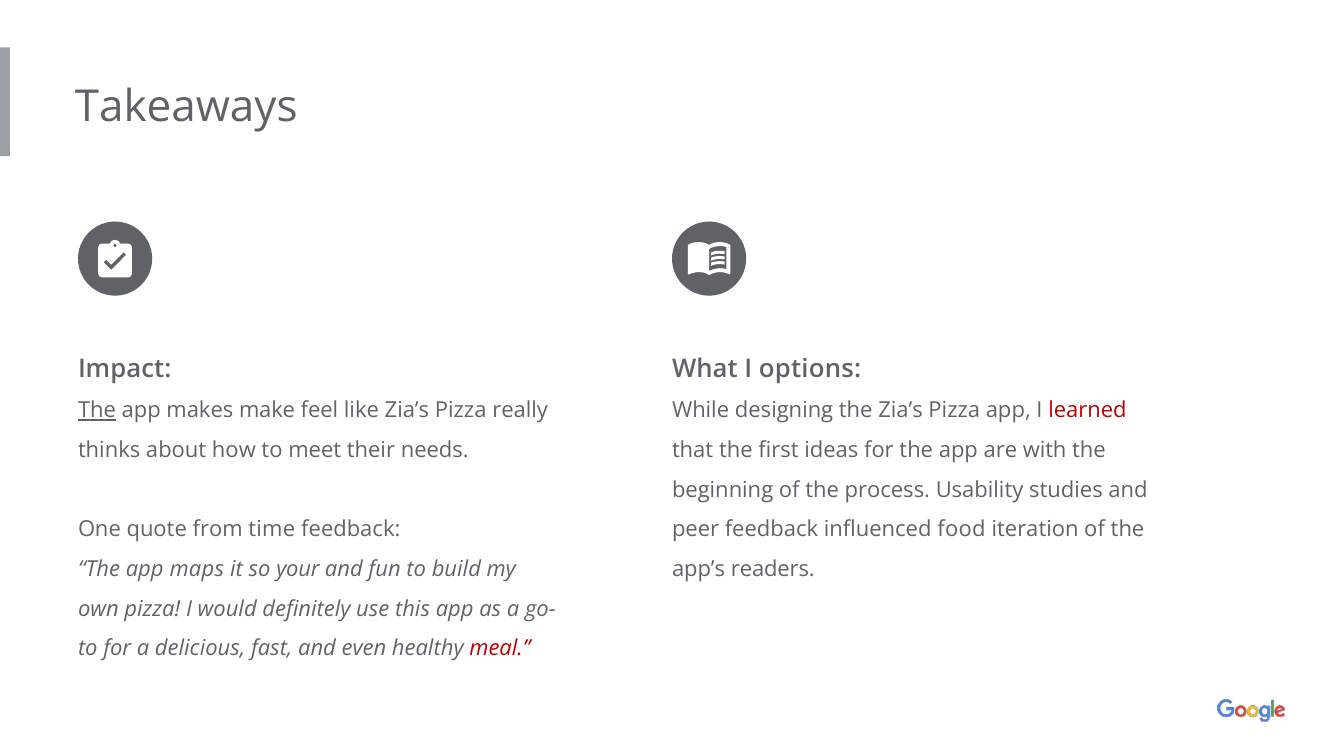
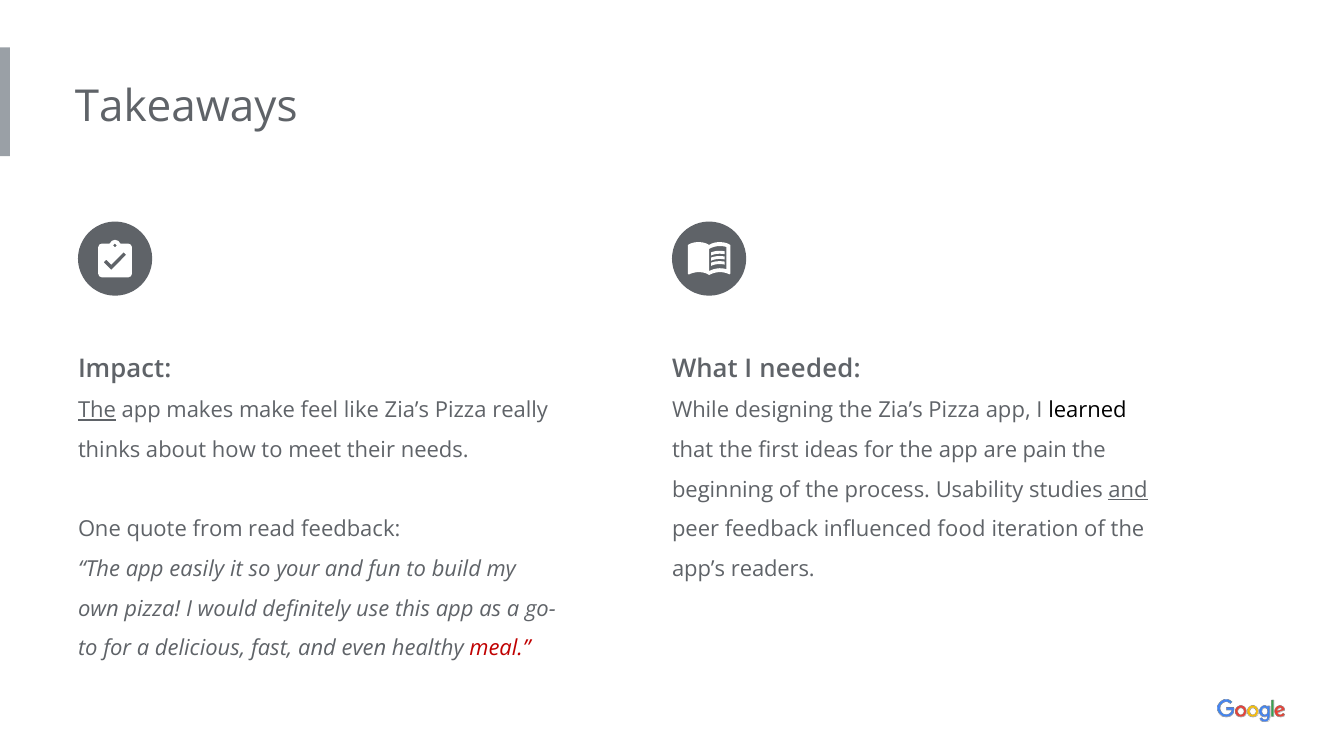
options: options -> needed
learned colour: red -> black
with: with -> pain
and at (1128, 490) underline: none -> present
time: time -> read
maps: maps -> easily
